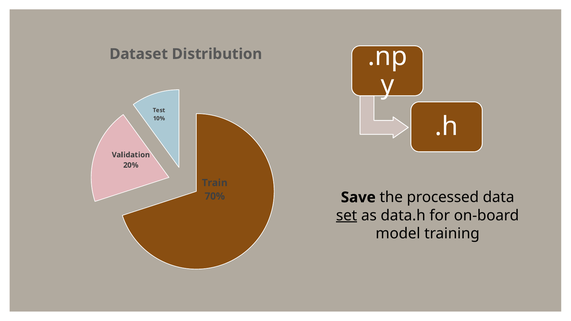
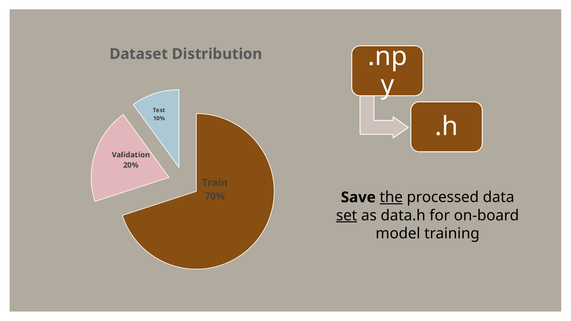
the underline: none -> present
